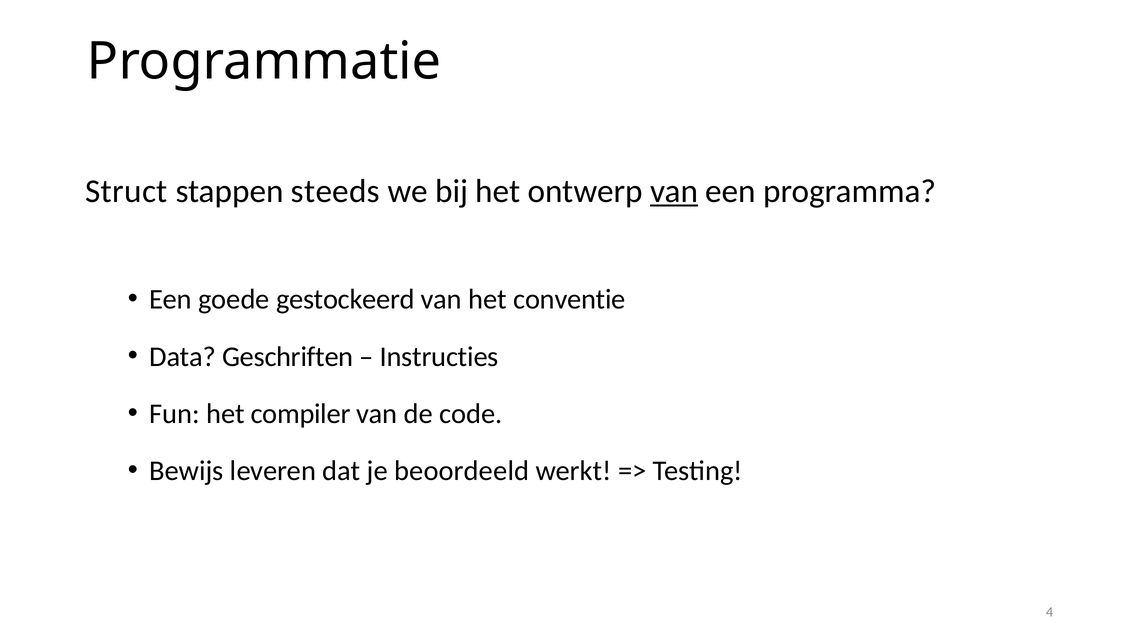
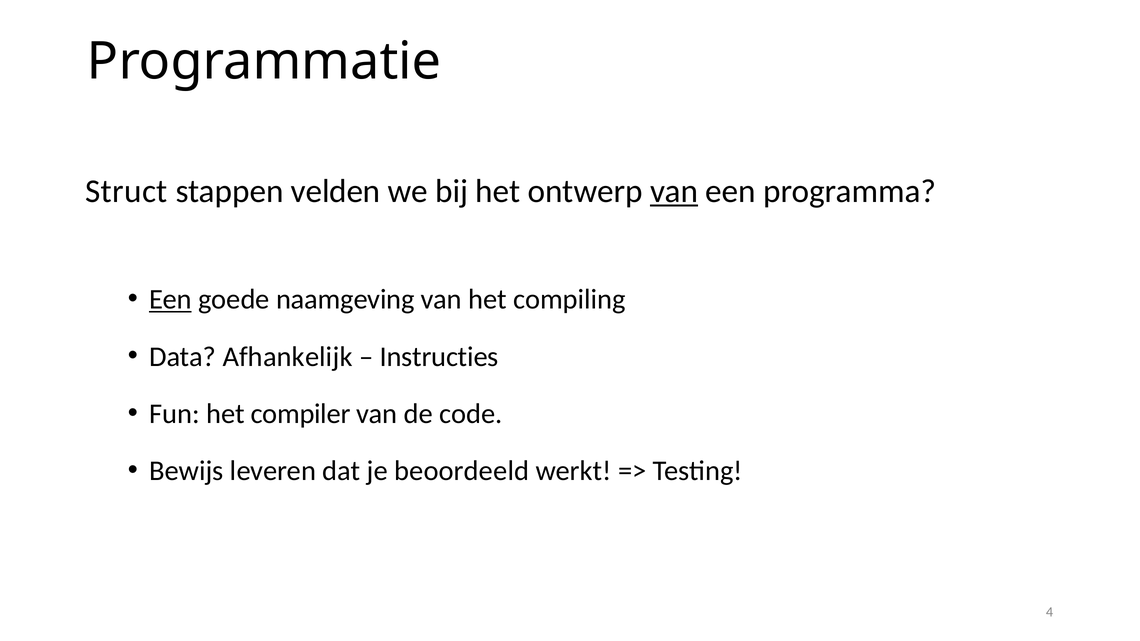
steeds: steeds -> velden
Een at (171, 300) underline: none -> present
gestockeerd: gestockeerd -> naamgeving
conventie: conventie -> compiling
Geschriften: Geschriften -> Afhankelijk
